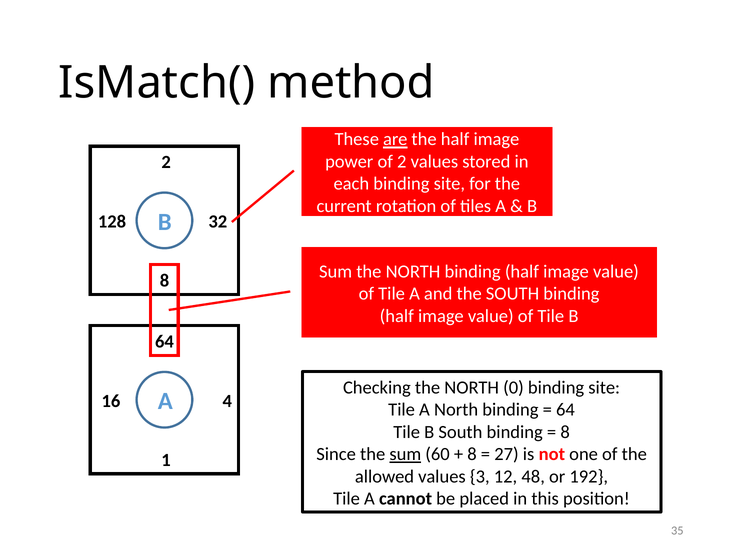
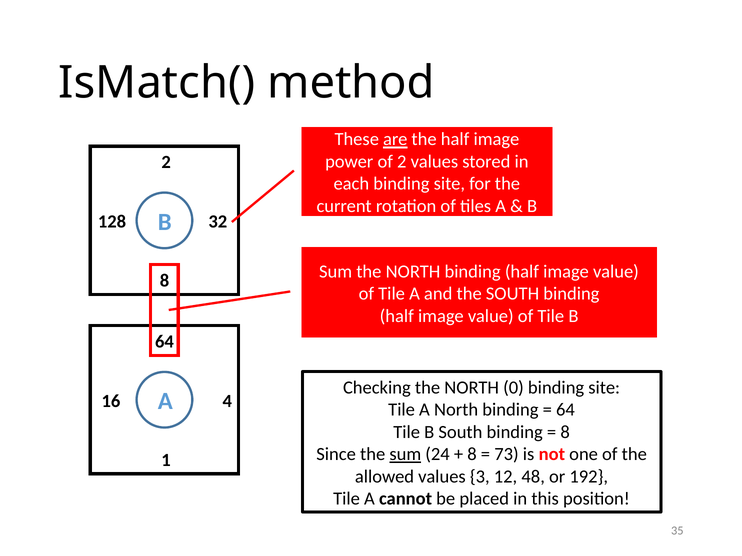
60: 60 -> 24
27: 27 -> 73
